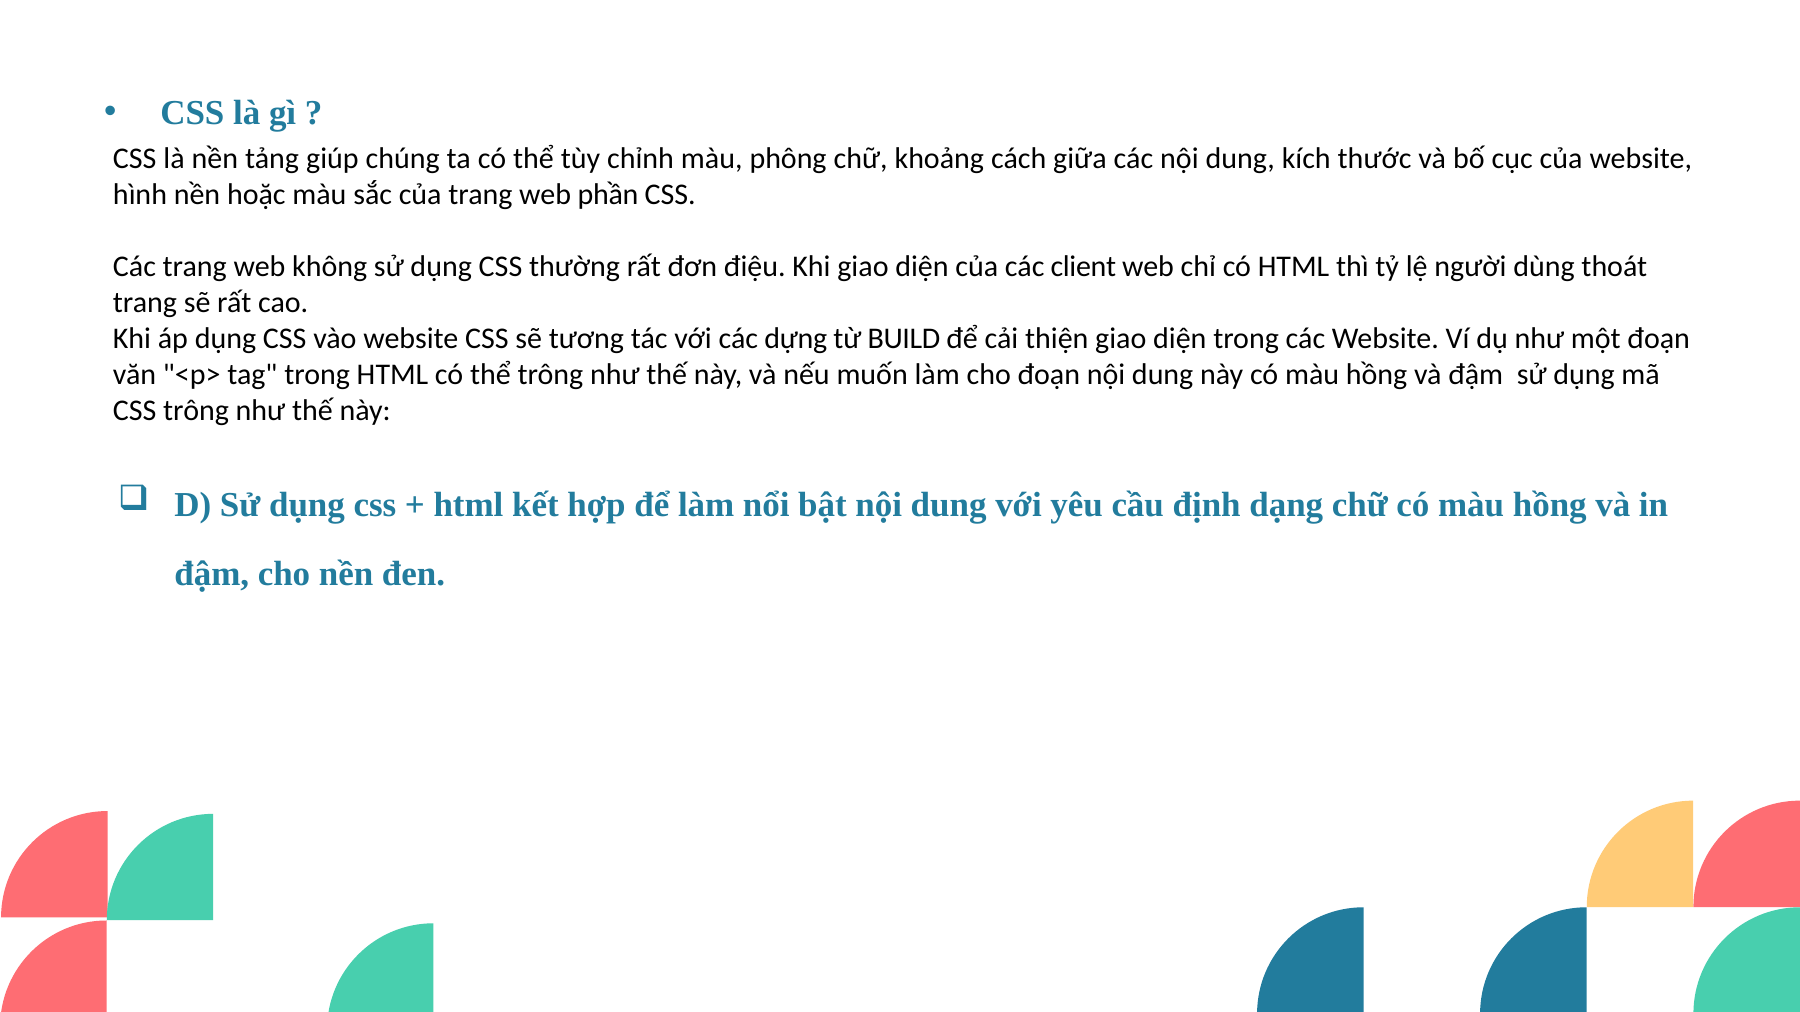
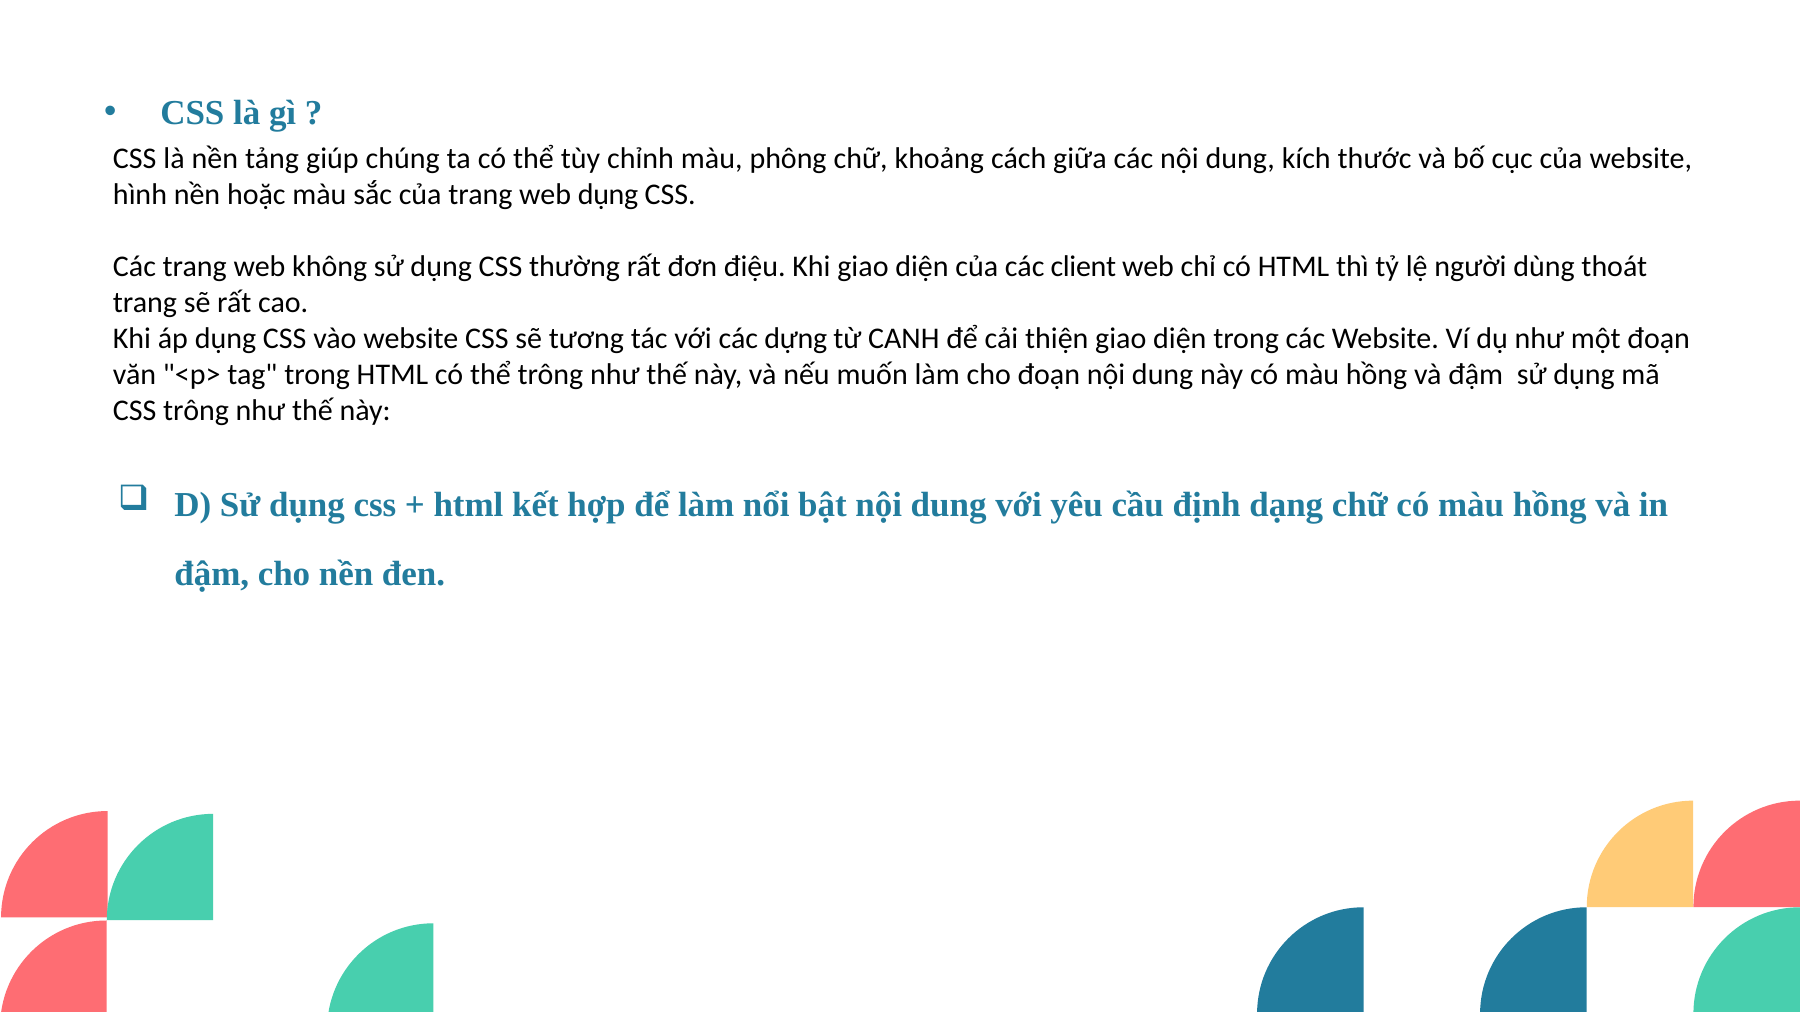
web phần: phần -> dụng
BUILD: BUILD -> CANH
